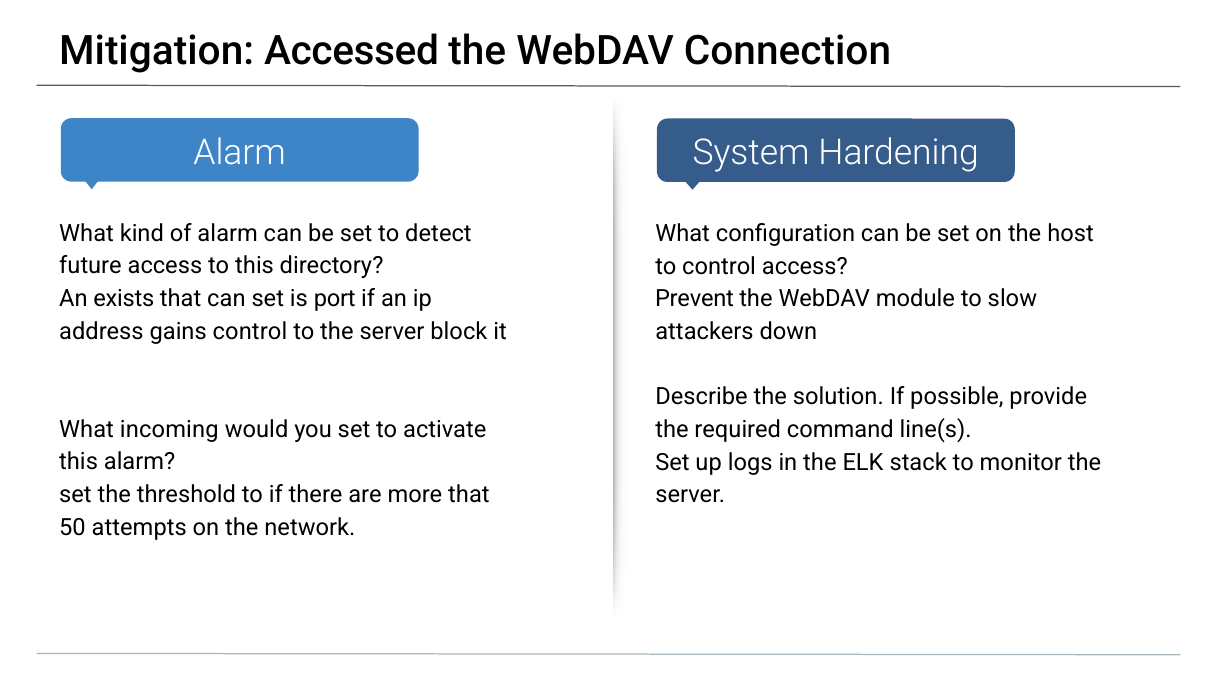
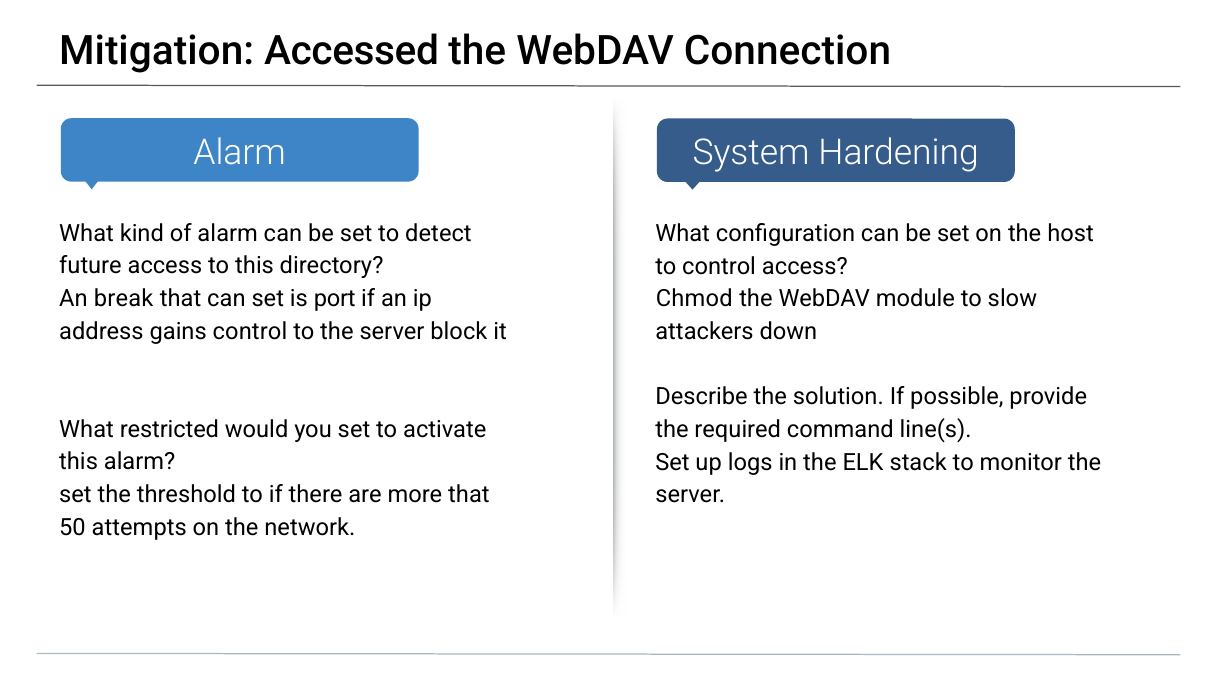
exists: exists -> break
Prevent: Prevent -> Chmod
incoming: incoming -> restricted
